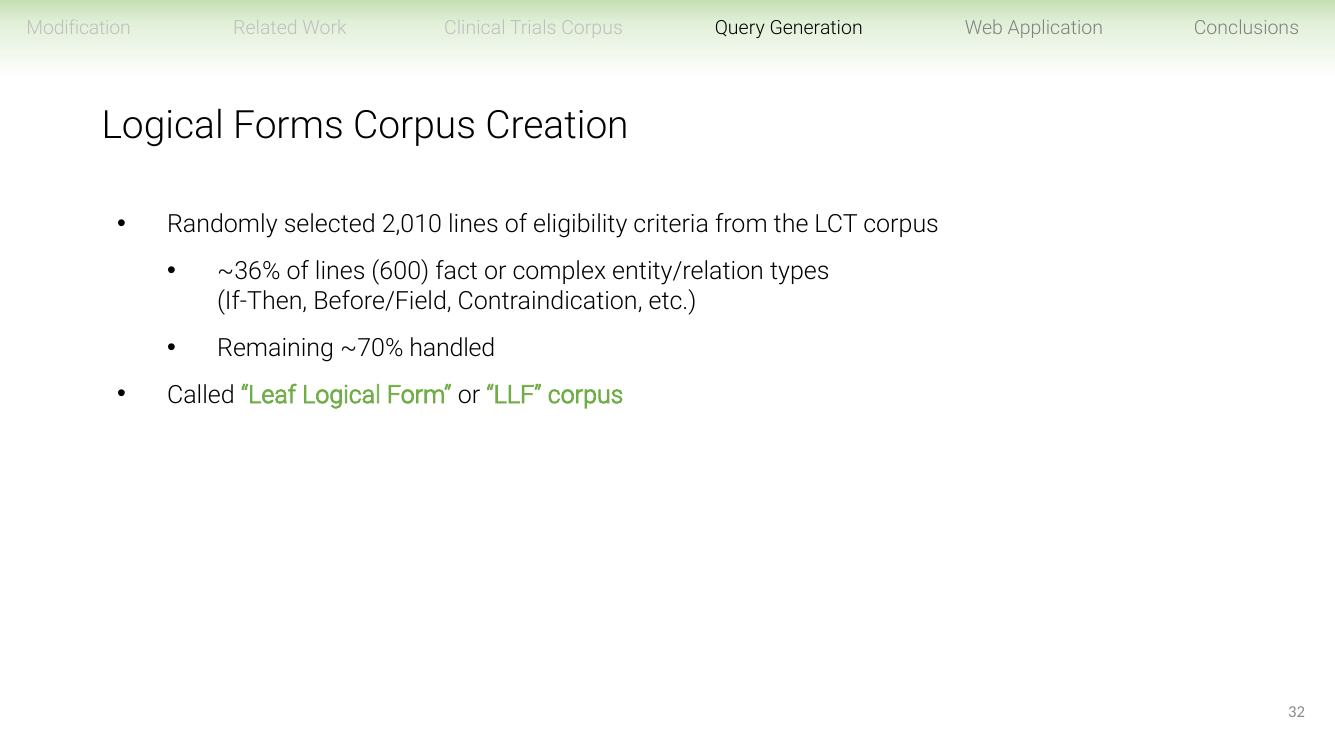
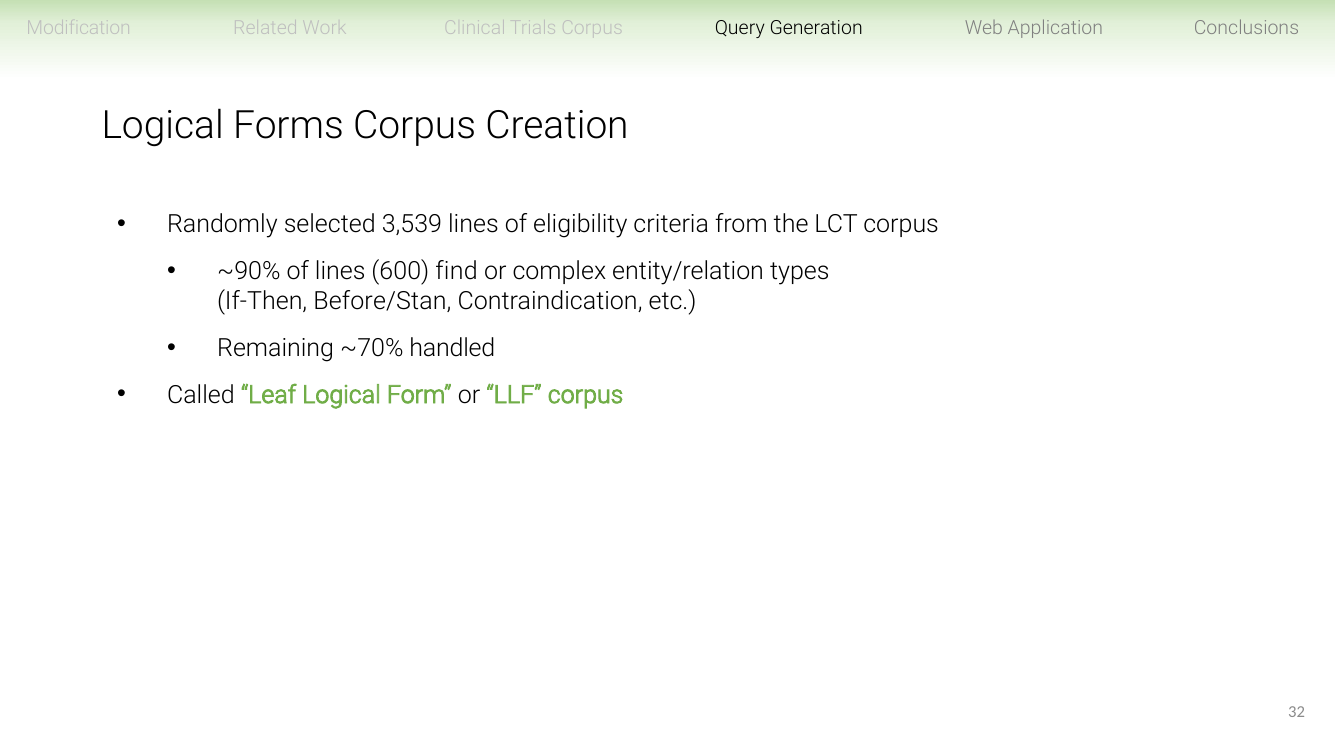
2,010: 2,010 -> 3,539
~36%: ~36% -> ~90%
fact: fact -> find
Before/Field: Before/Field -> Before/Stan
